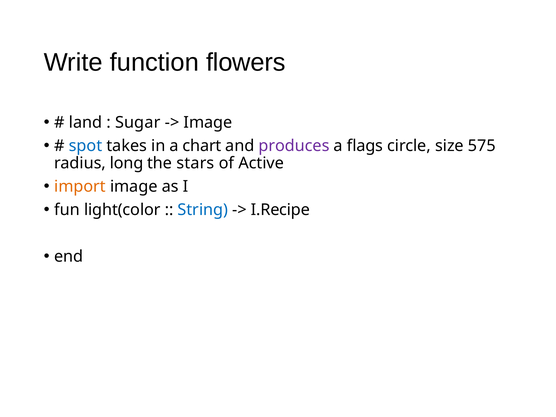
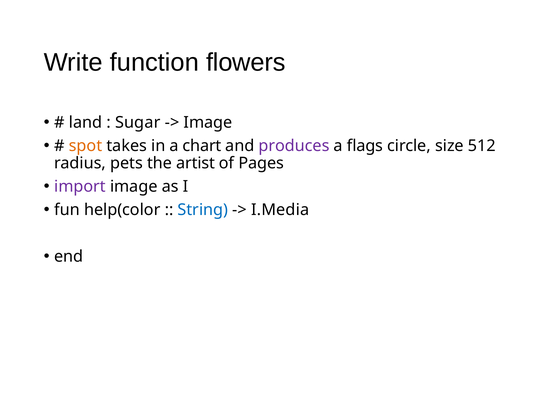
spot colour: blue -> orange
575: 575 -> 512
long: long -> pets
stars: stars -> artist
Active: Active -> Pages
import colour: orange -> purple
light(color: light(color -> help(color
I.Recipe: I.Recipe -> I.Media
